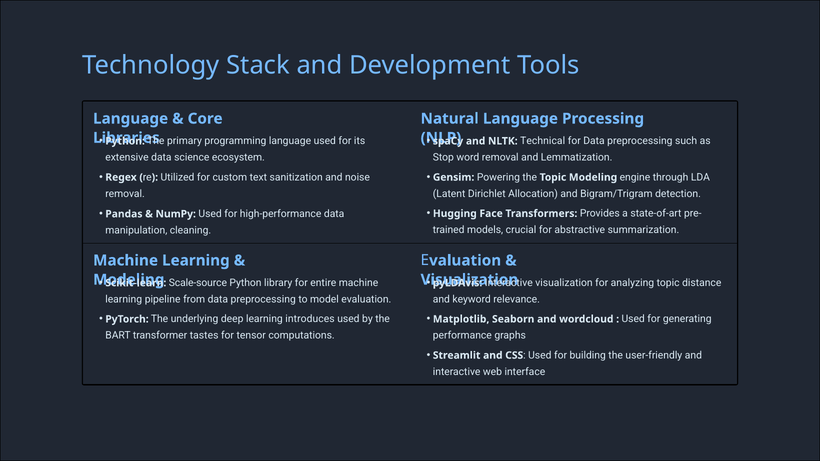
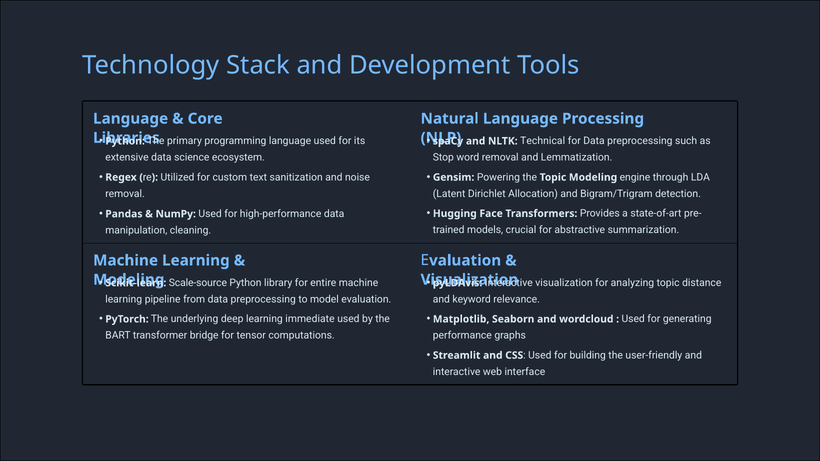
introduces: introduces -> immediate
tastes: tastes -> bridge
